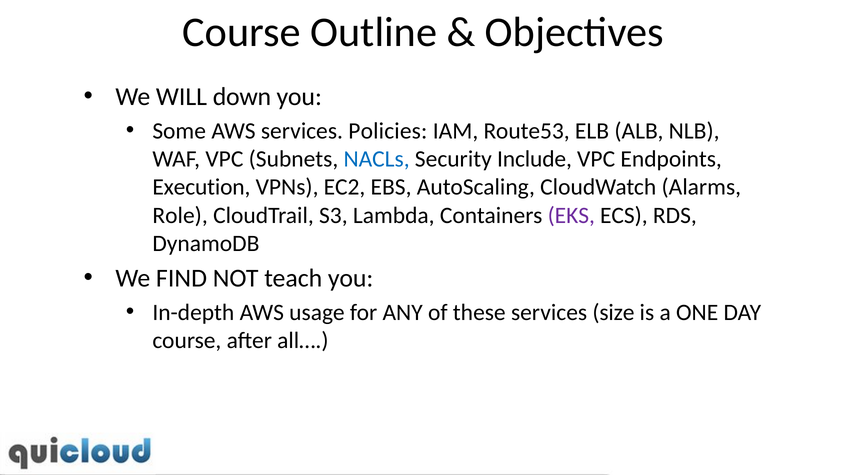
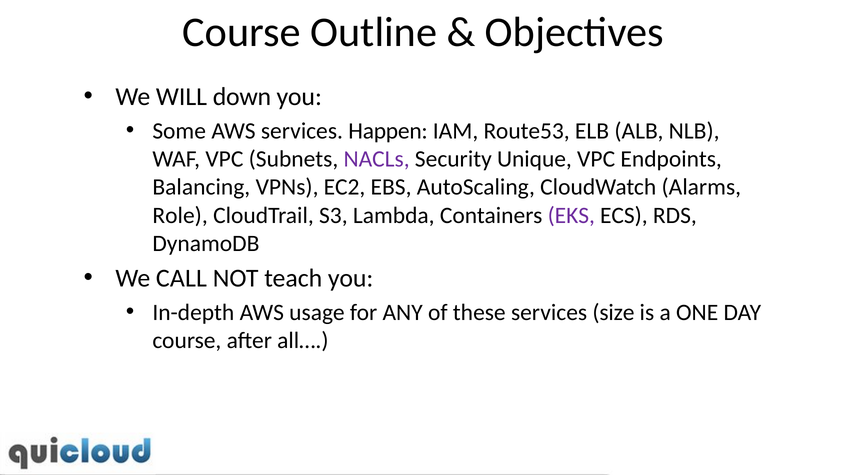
Policies: Policies -> Happen
NACLs colour: blue -> purple
Include: Include -> Unique
Execution: Execution -> Balancing
FIND: FIND -> CALL
